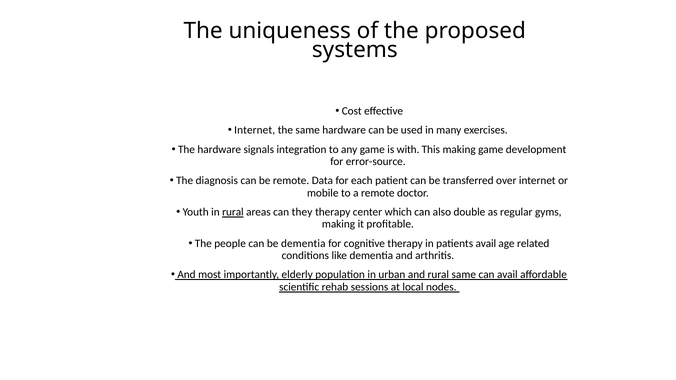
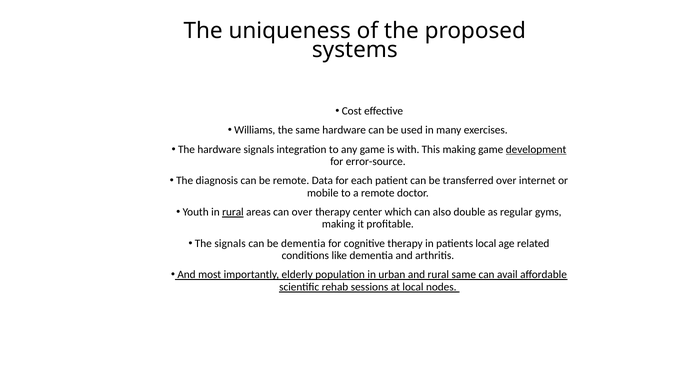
Internet at (255, 130): Internet -> Williams
development underline: none -> present
can they: they -> over
The people: people -> signals
patients avail: avail -> local
